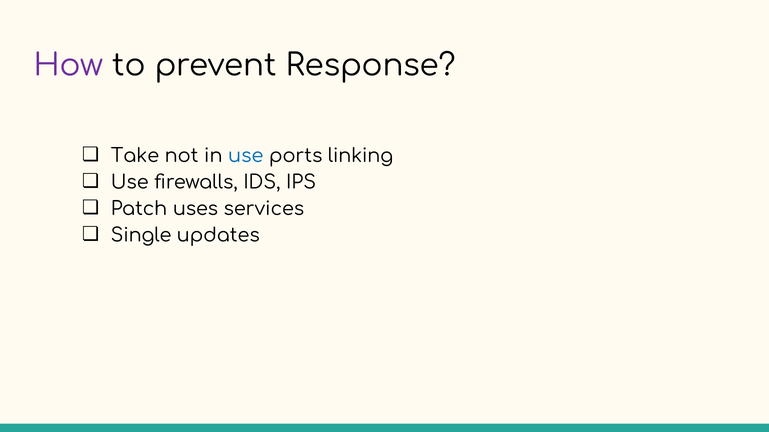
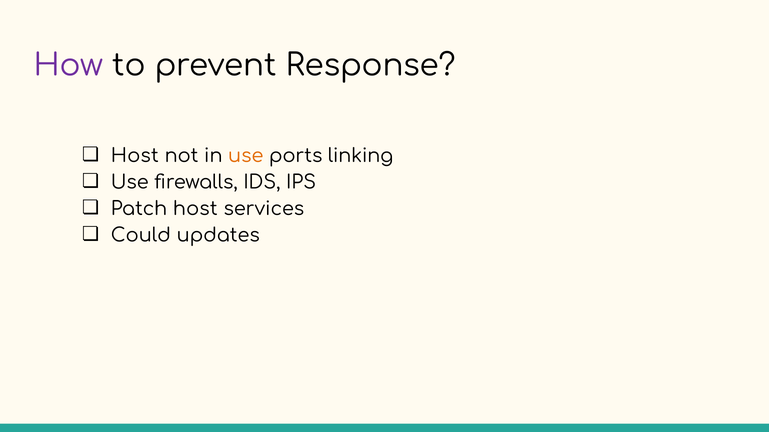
Take at (135, 156): Take -> Host
use at (246, 156) colour: blue -> orange
Patch uses: uses -> host
Single: Single -> Could
